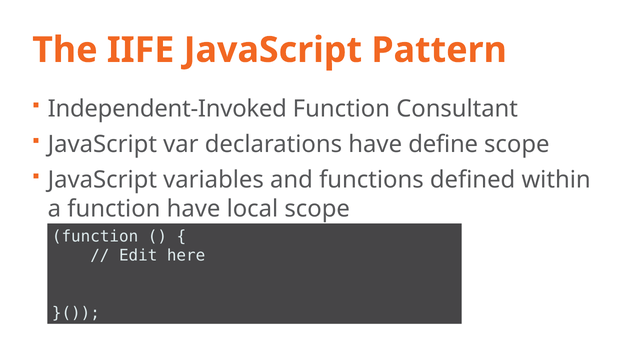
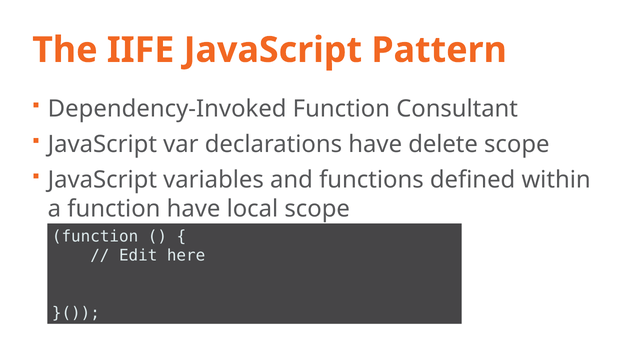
Independent-Invoked: Independent-Invoked -> Dependency-Invoked
define: define -> delete
